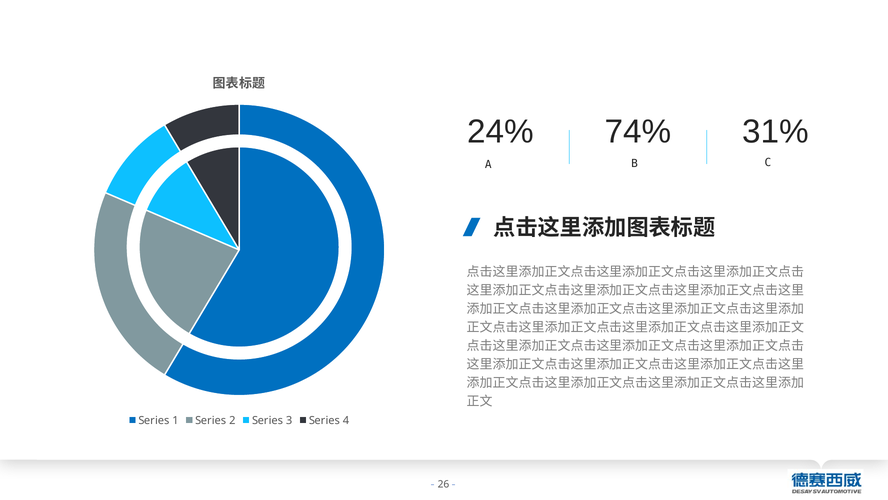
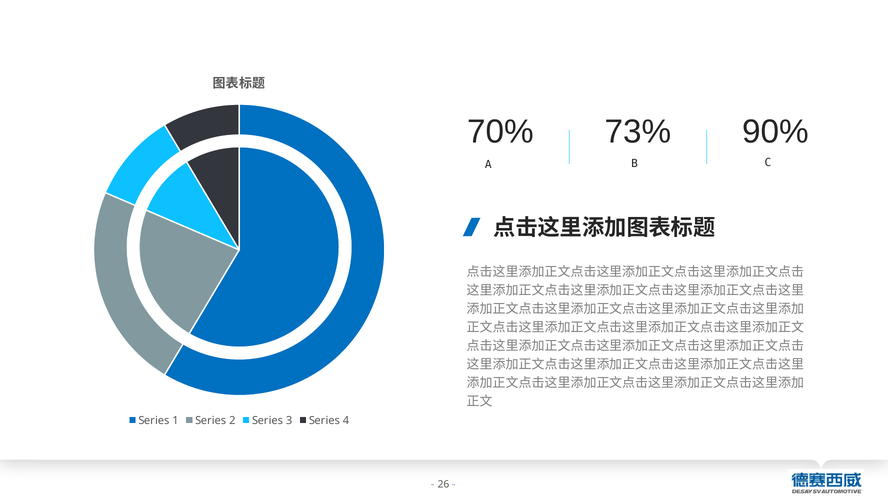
24%: 24% -> 70%
74%: 74% -> 73%
31%: 31% -> 90%
